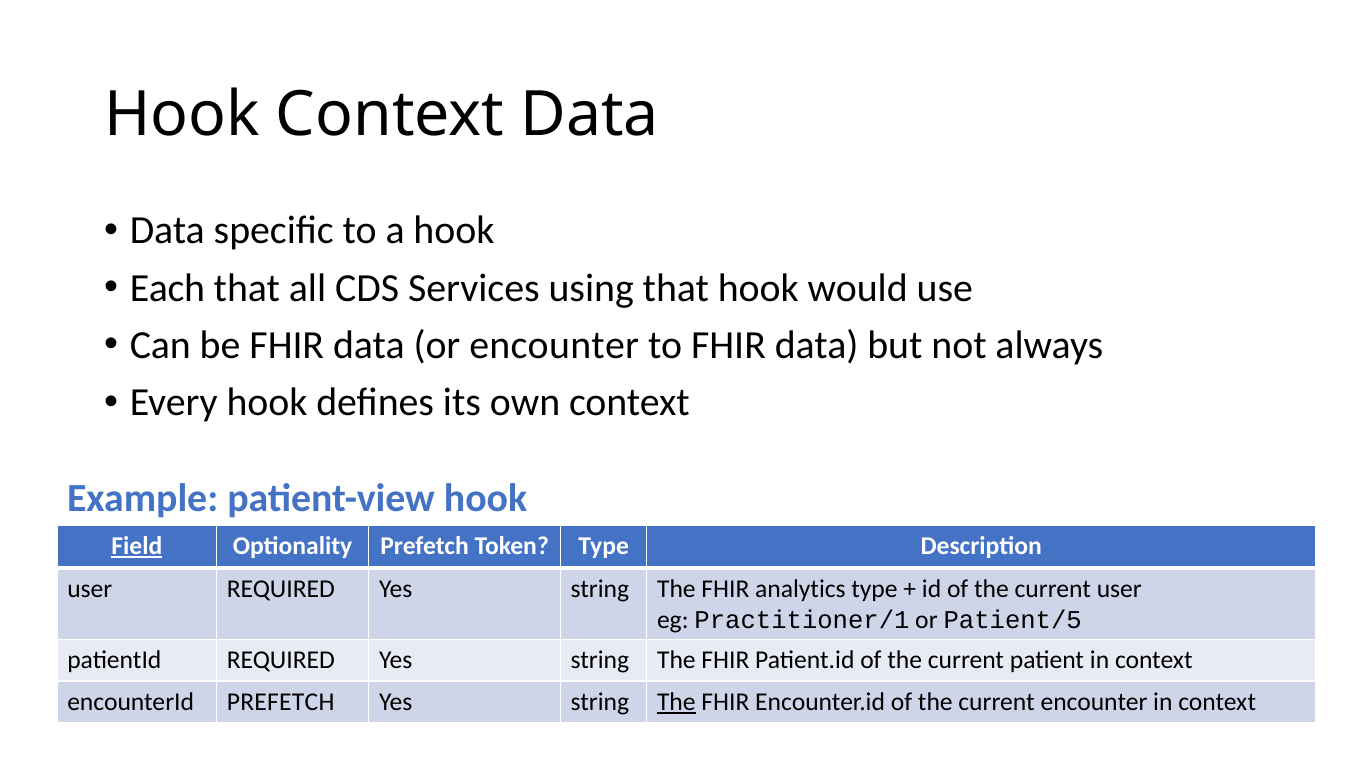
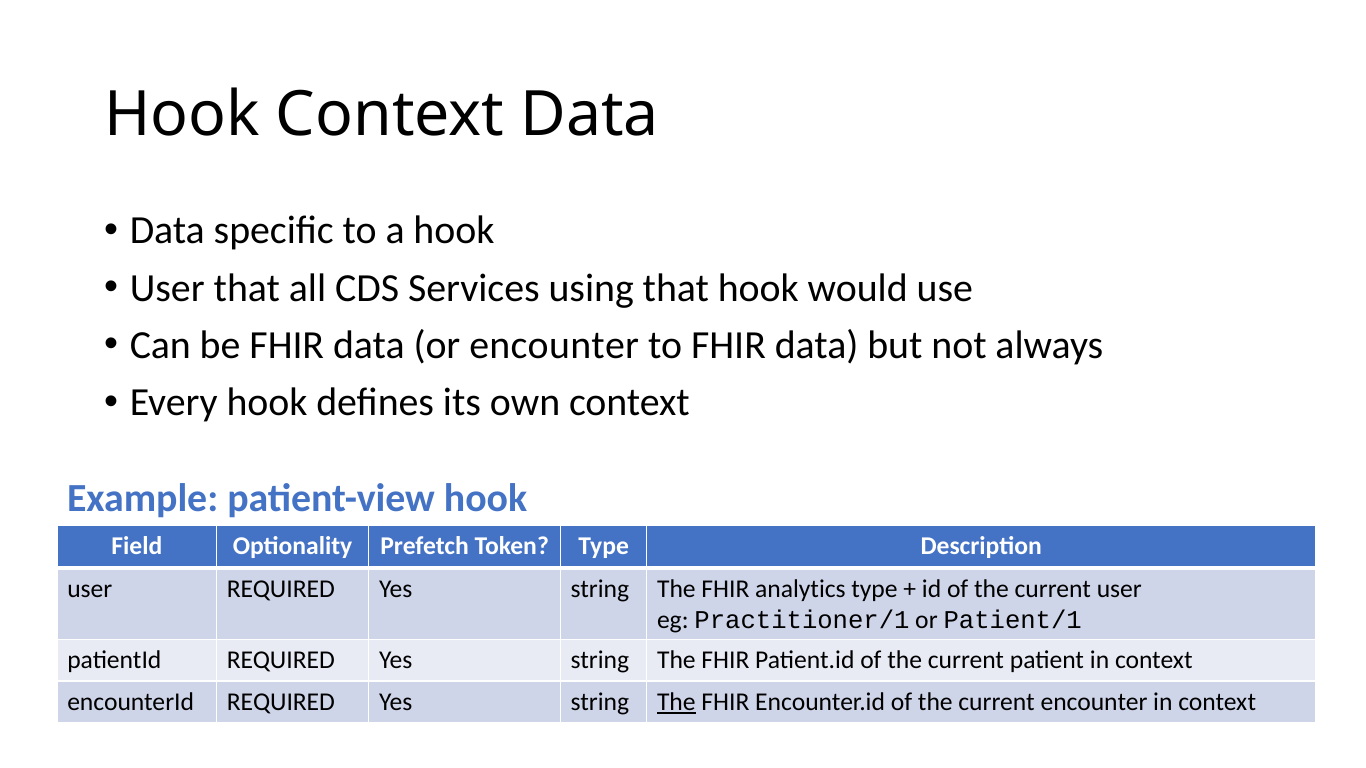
Each at (167, 288): Each -> User
Field underline: present -> none
Patient/5: Patient/5 -> Patient/1
encounterId PREFETCH: PREFETCH -> REQUIRED
